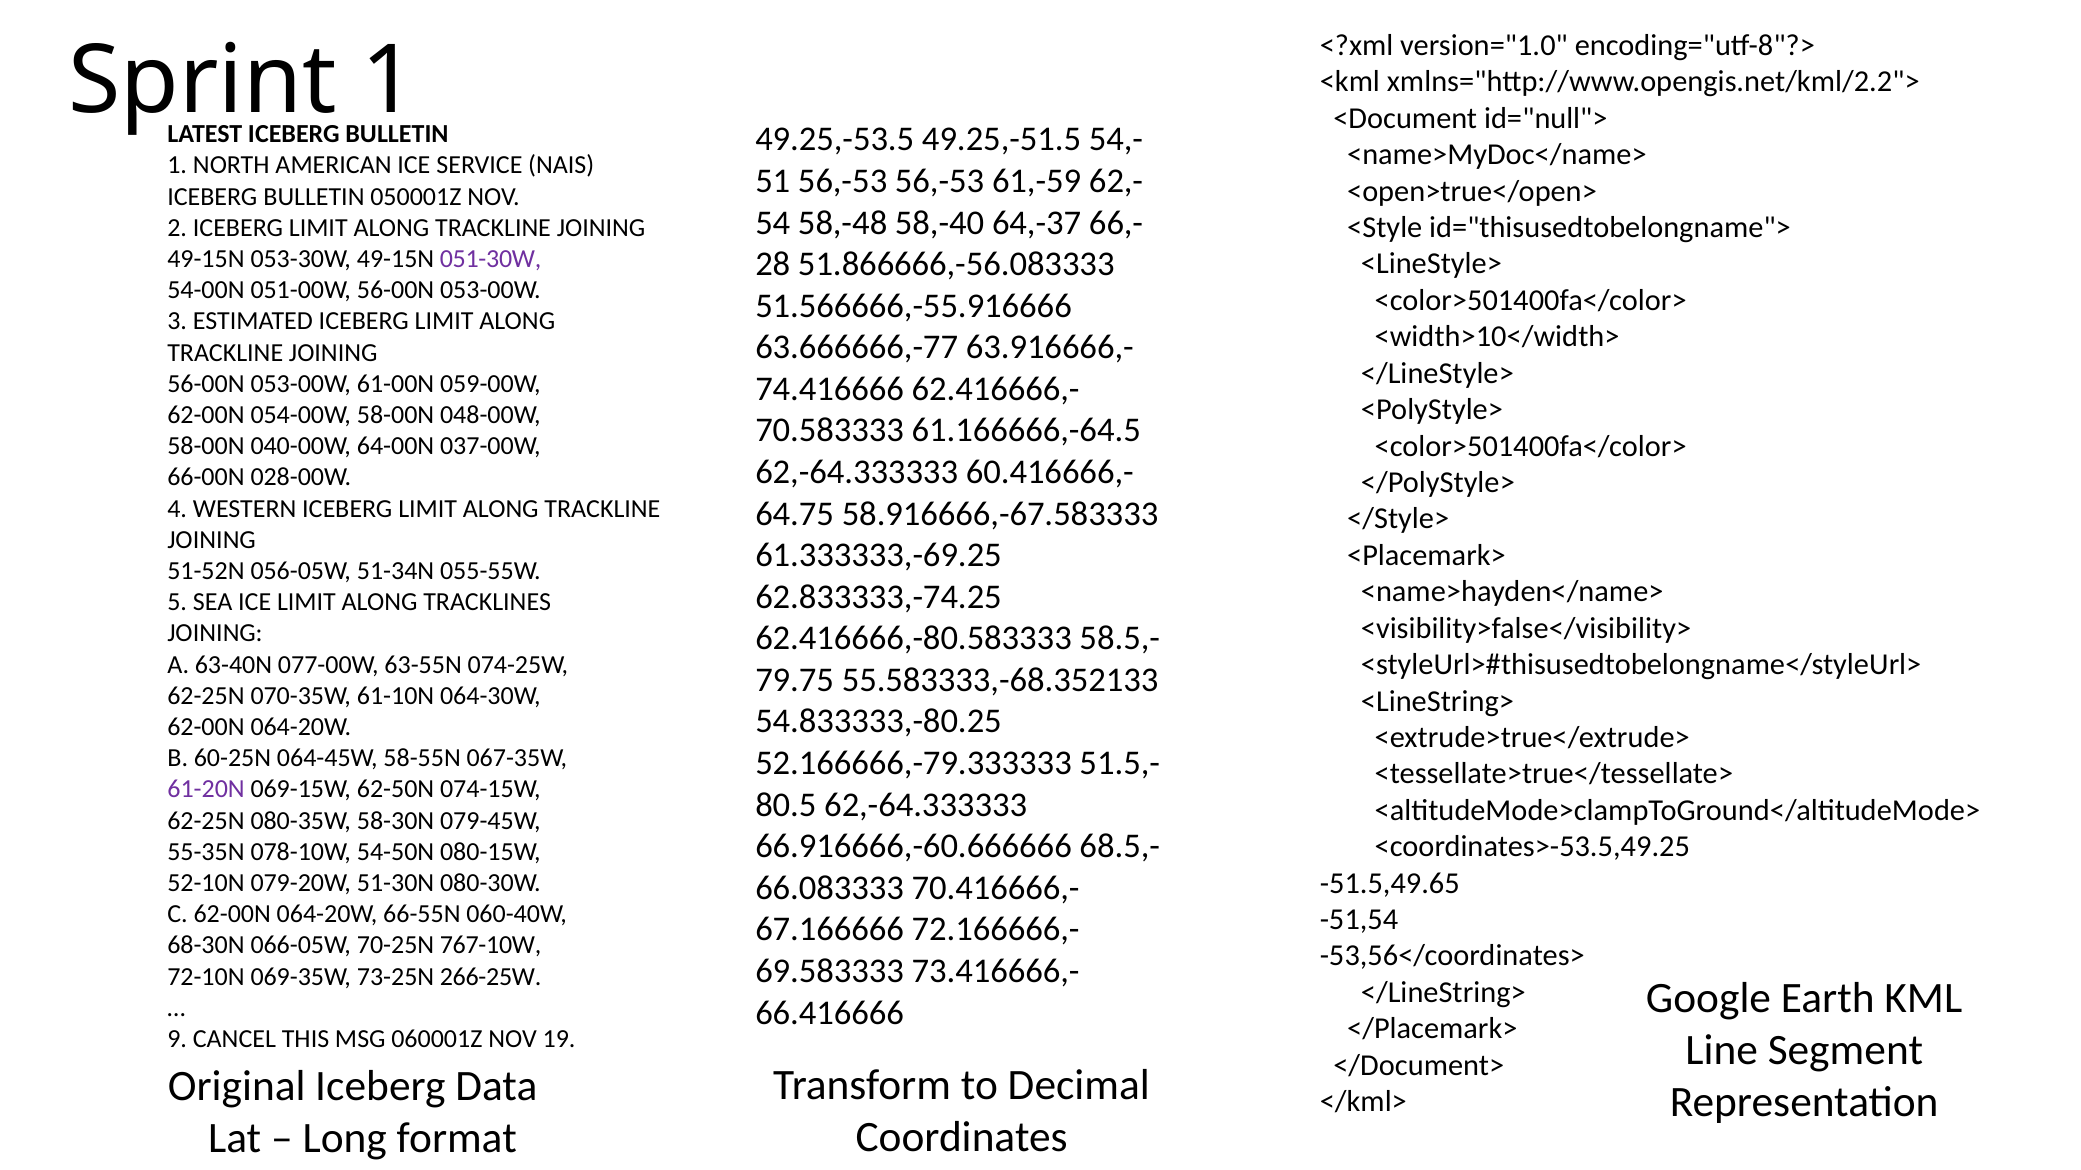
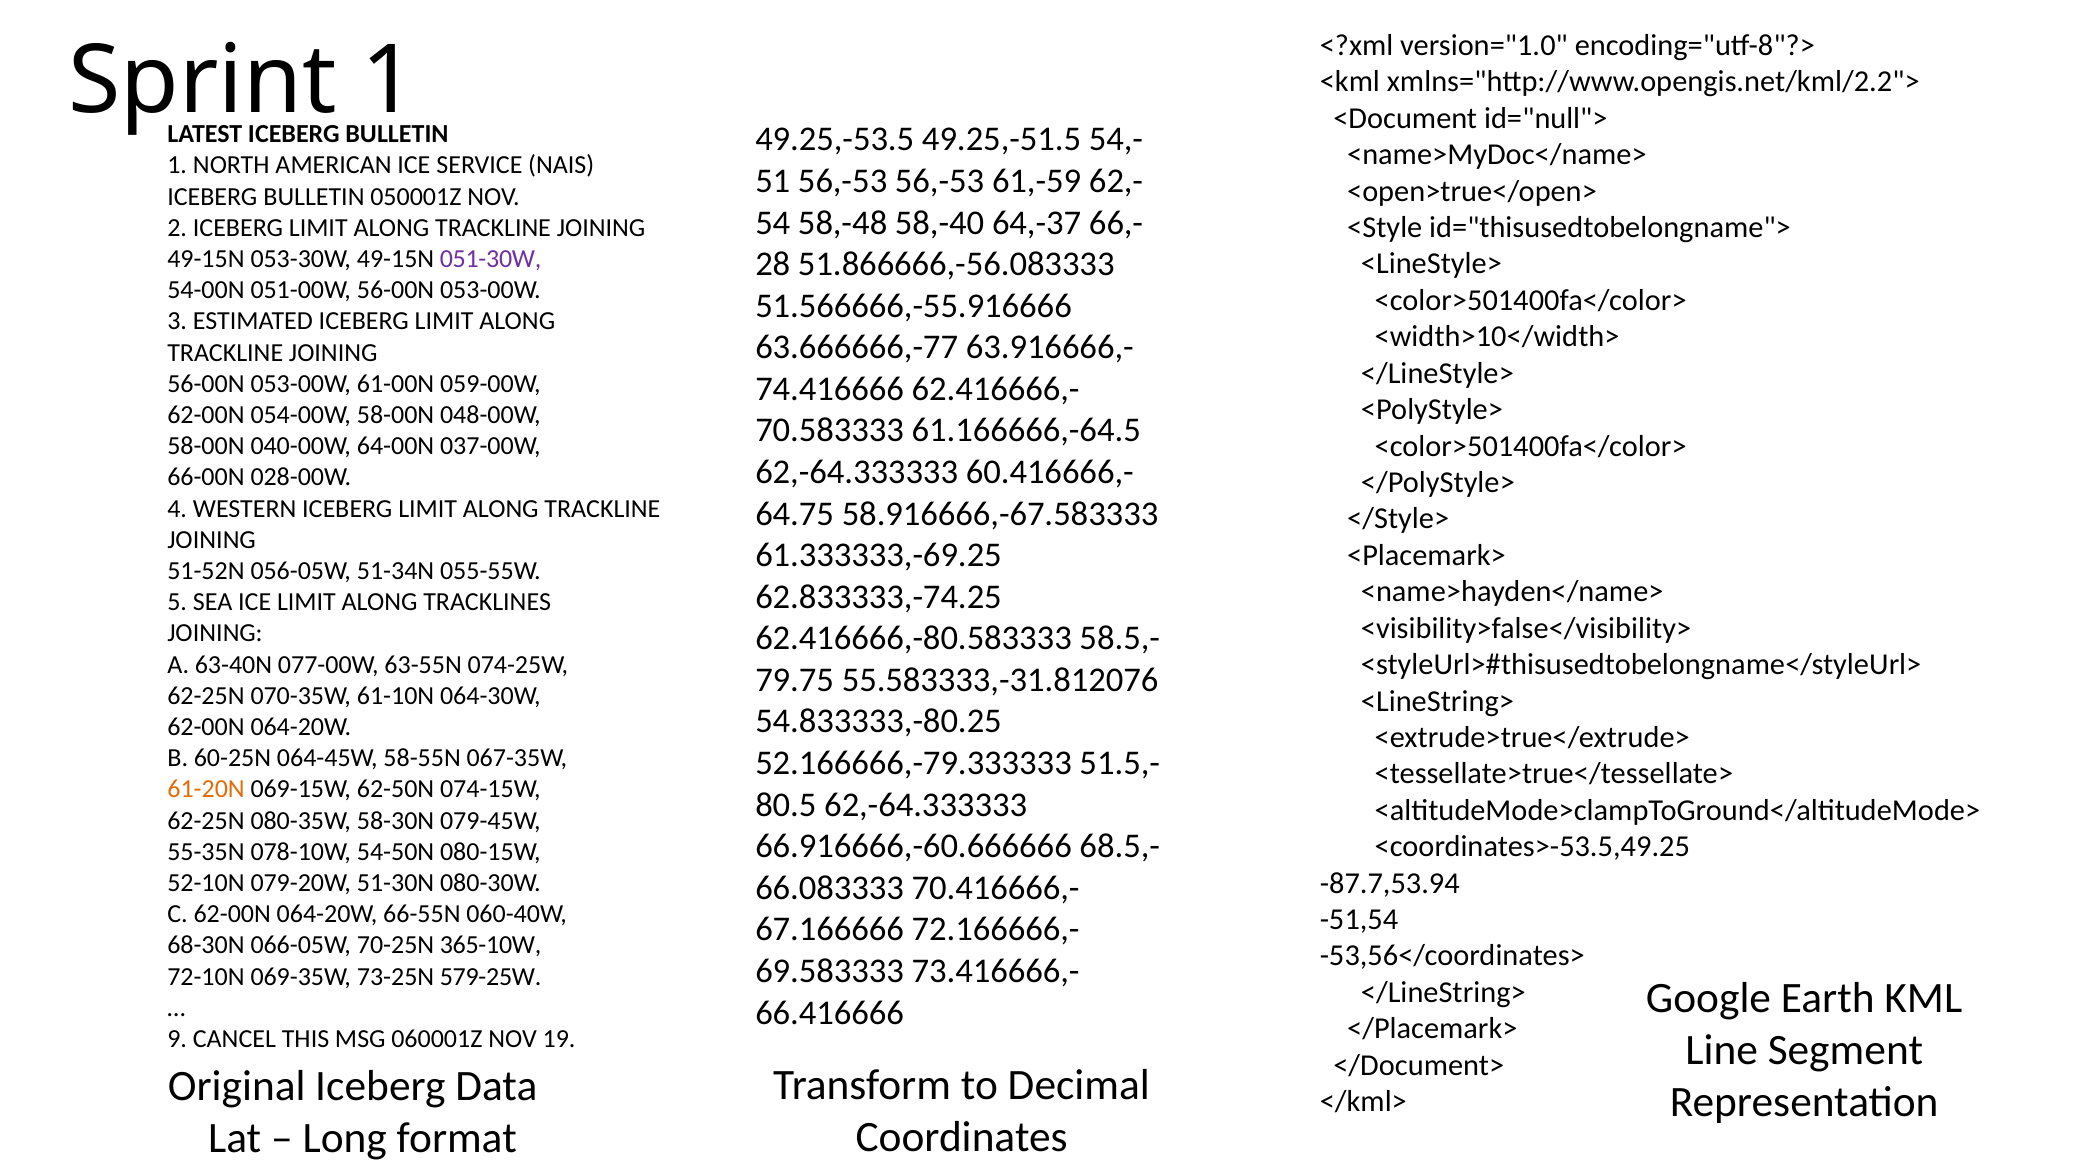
55.583333,-68.352133: 55.583333,-68.352133 -> 55.583333,-31.812076
61-20N colour: purple -> orange
-51.5,49.65: -51.5,49.65 -> -87.7,53.94
767-10W: 767-10W -> 365-10W
266-25W: 266-25W -> 579-25W
